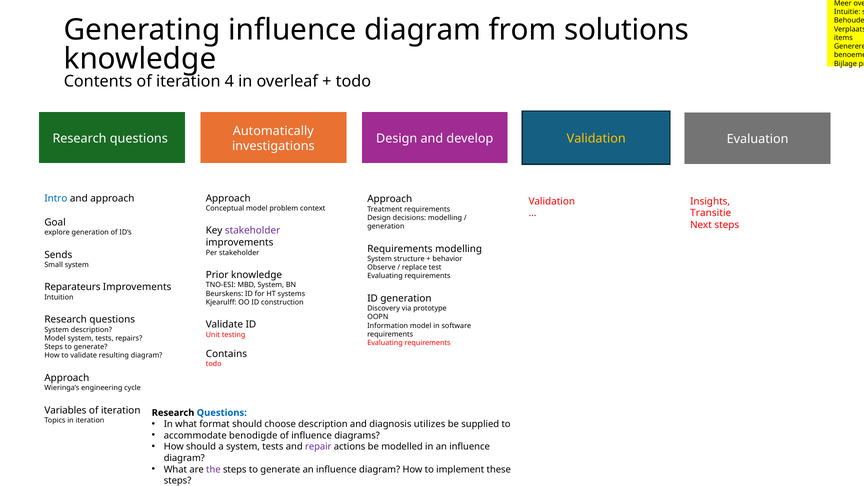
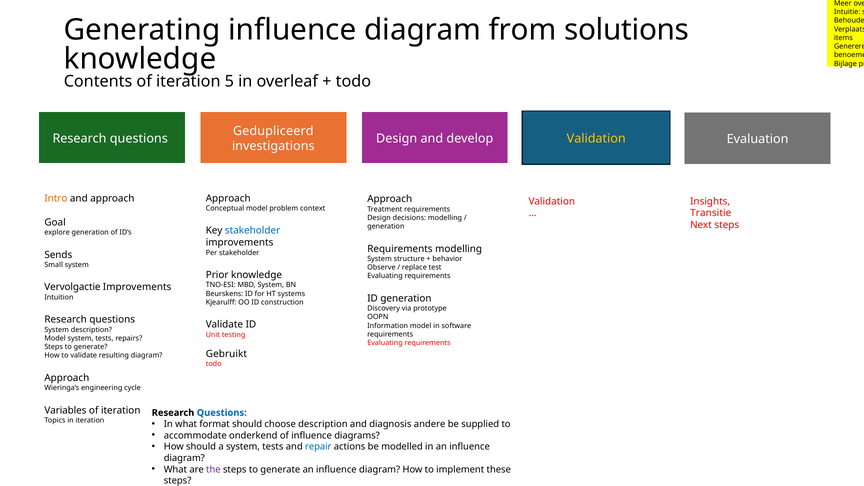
iteration 4: 4 -> 5
Automatically: Automatically -> Gedupliceerd
Intro colour: blue -> orange
stakeholder at (253, 231) colour: purple -> blue
Reparateurs: Reparateurs -> Vervolgactie
Contains: Contains -> Gebruikt
utilizes: utilizes -> andere
benodigde: benodigde -> onderkend
repair colour: purple -> blue
